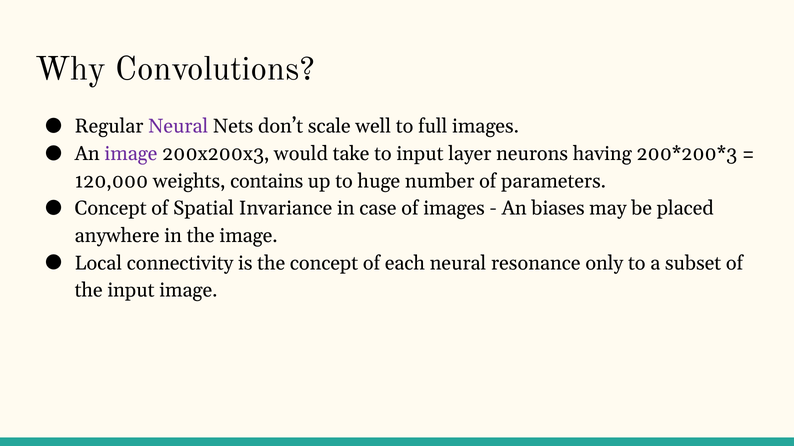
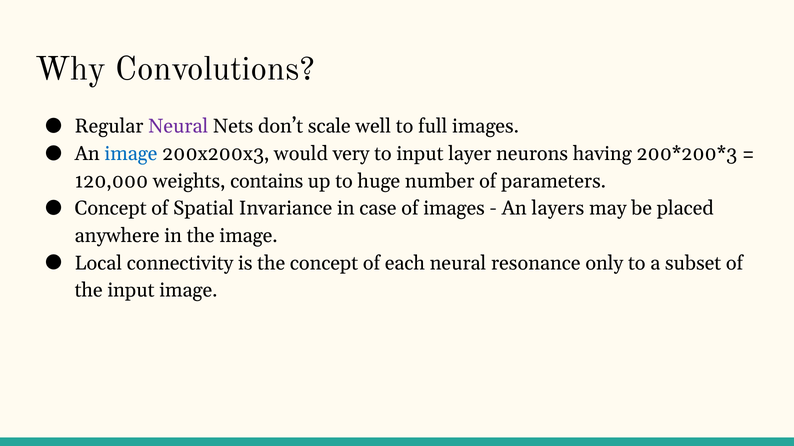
image at (131, 154) colour: purple -> blue
take: take -> very
biases: biases -> layers
